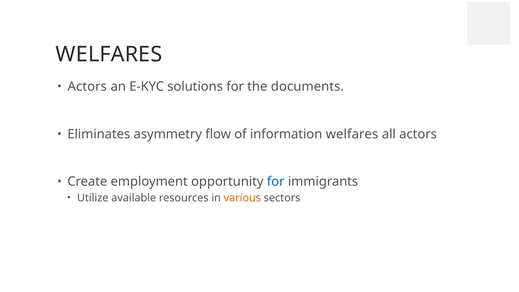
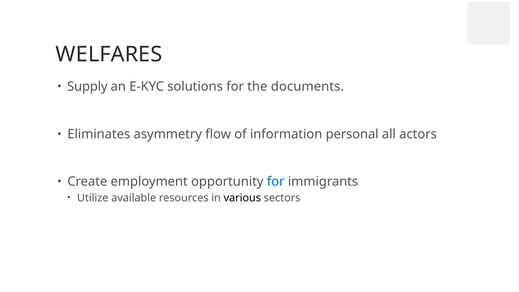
Actors at (87, 87): Actors -> Supply
information welfares: welfares -> personal
various colour: orange -> black
